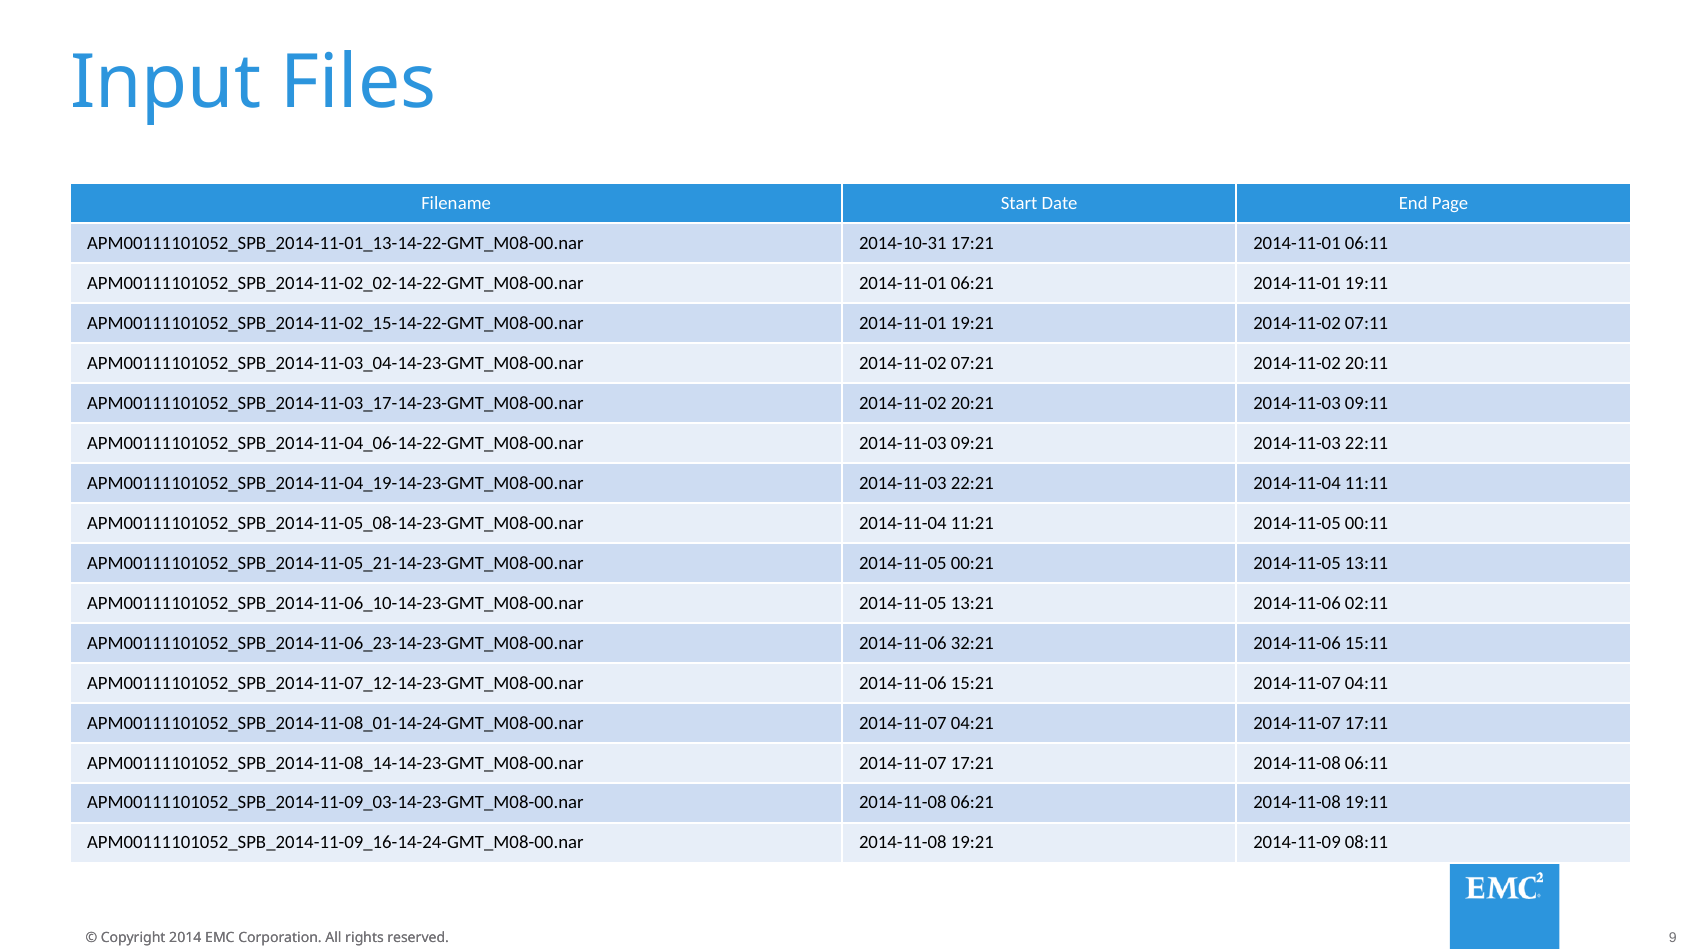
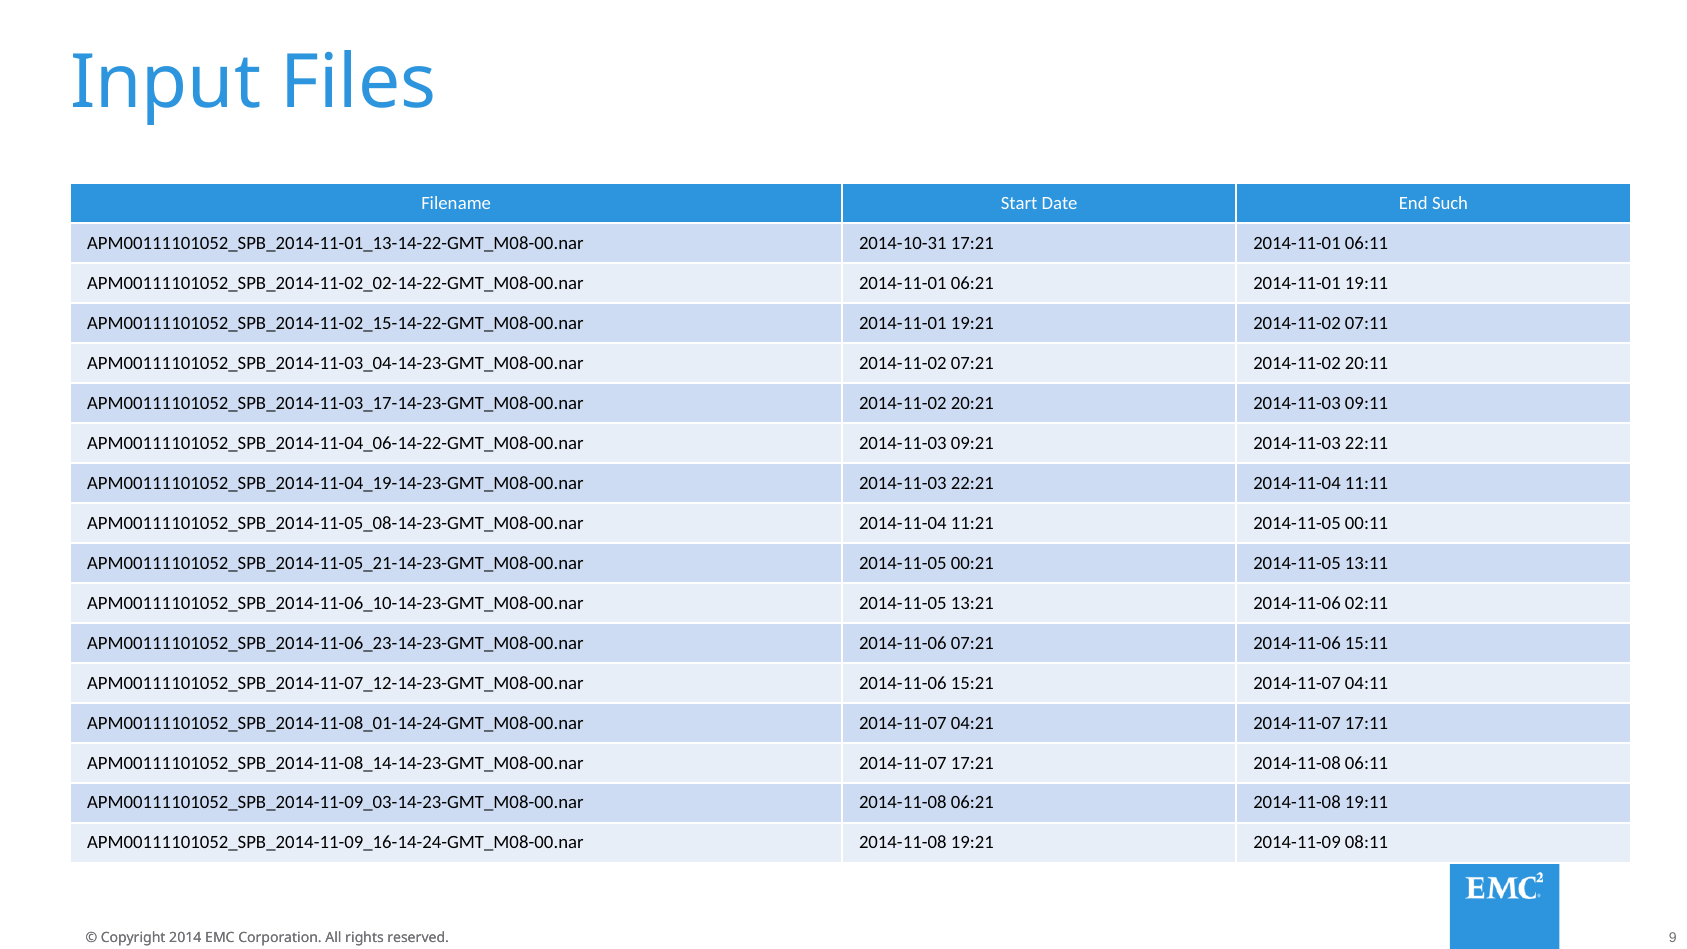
Page: Page -> Such
2014-11-06 32:21: 32:21 -> 07:21
